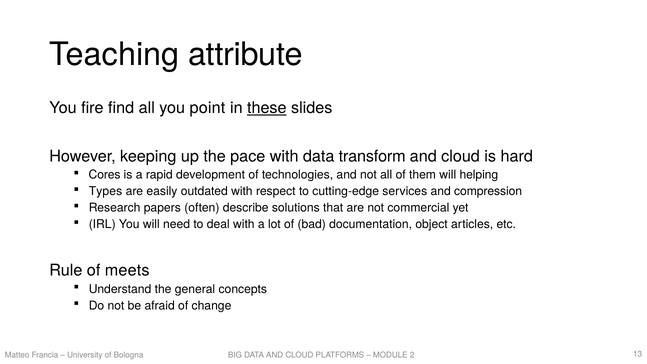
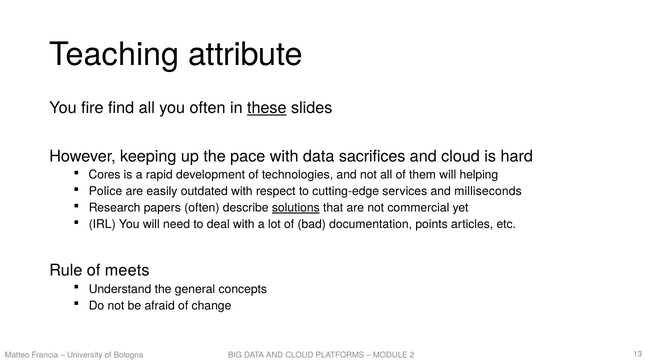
you point: point -> often
transform: transform -> sacrifices
Types: Types -> Police
compression: compression -> milliseconds
solutions underline: none -> present
object: object -> points
